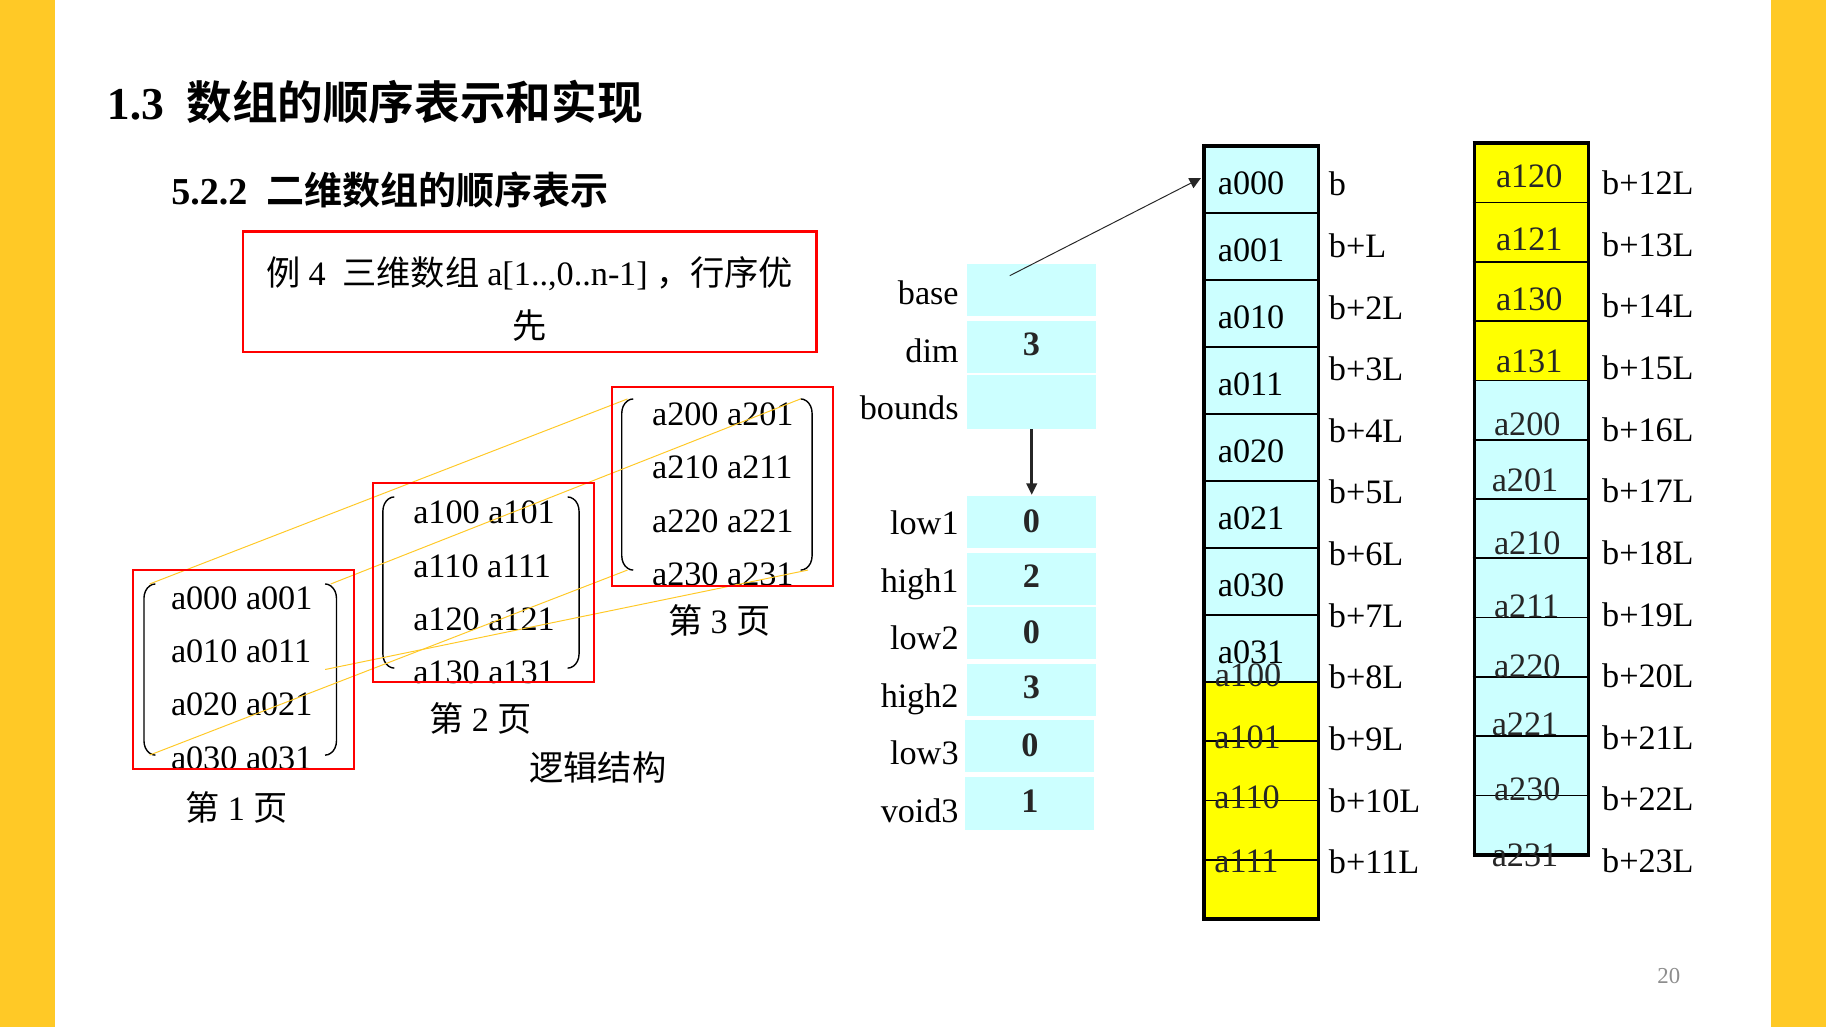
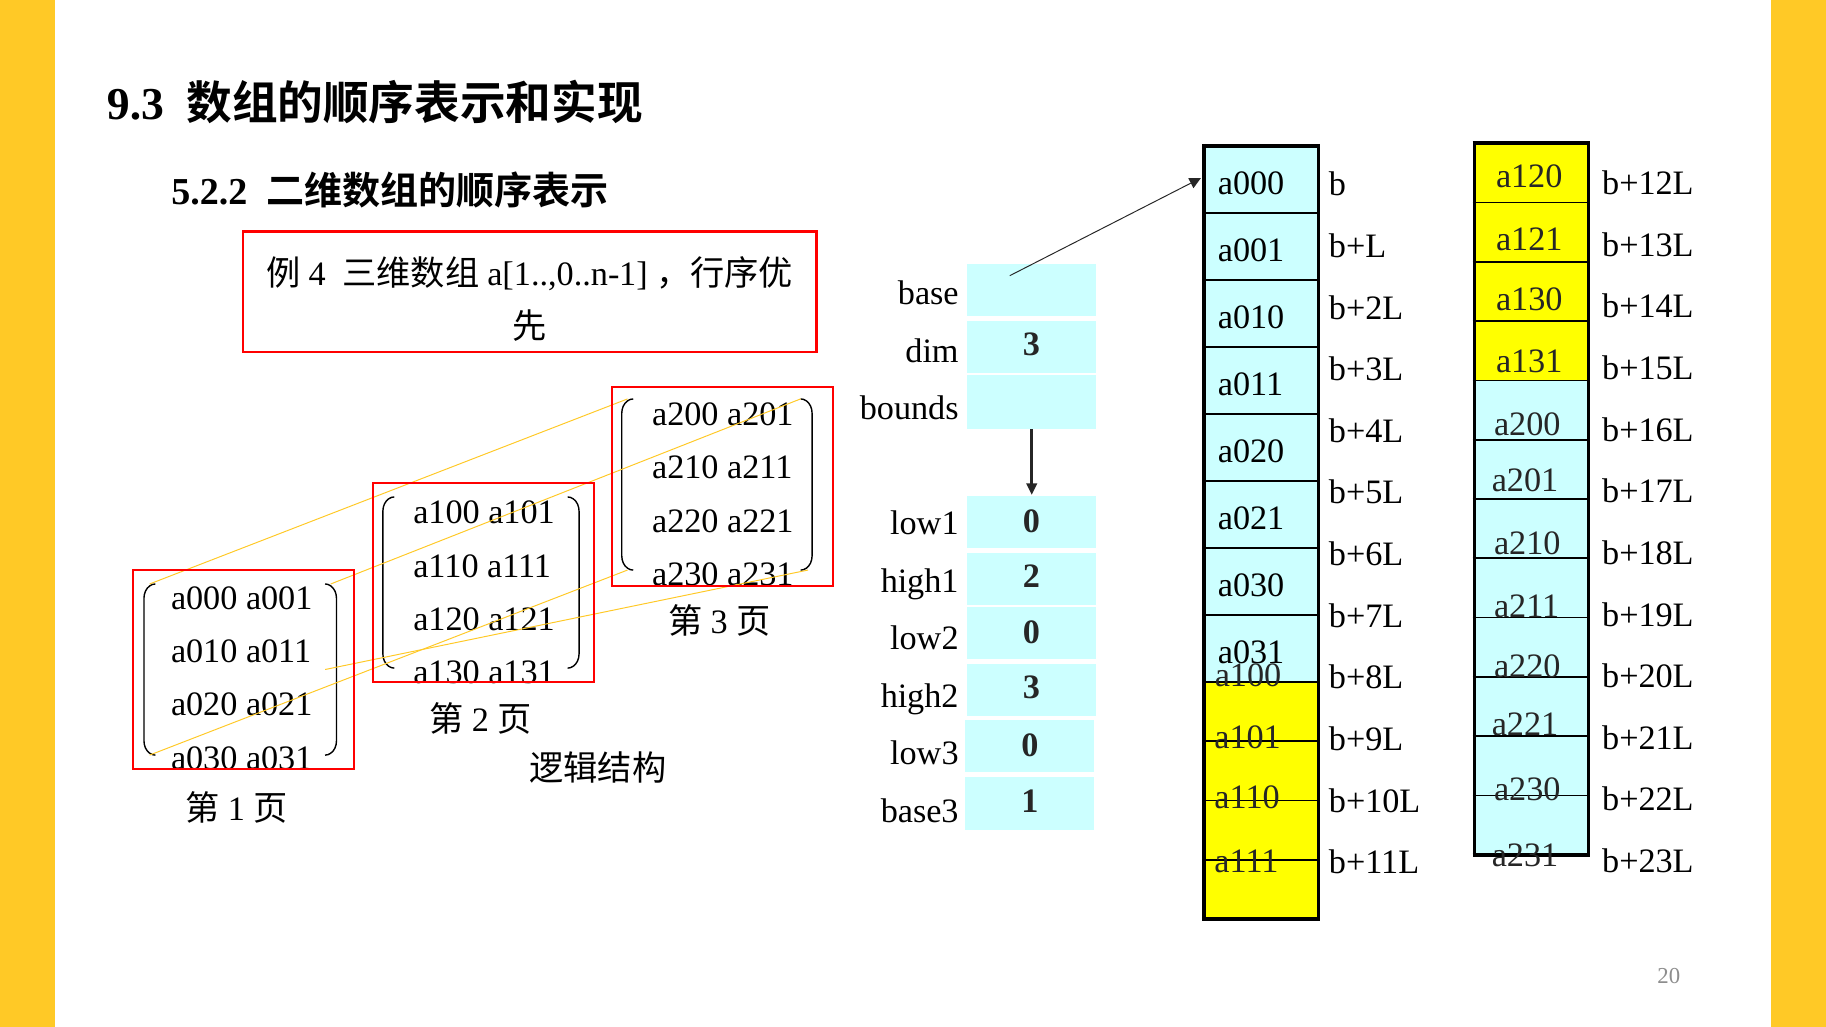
1.3: 1.3 -> 9.3
void3: void3 -> base3
